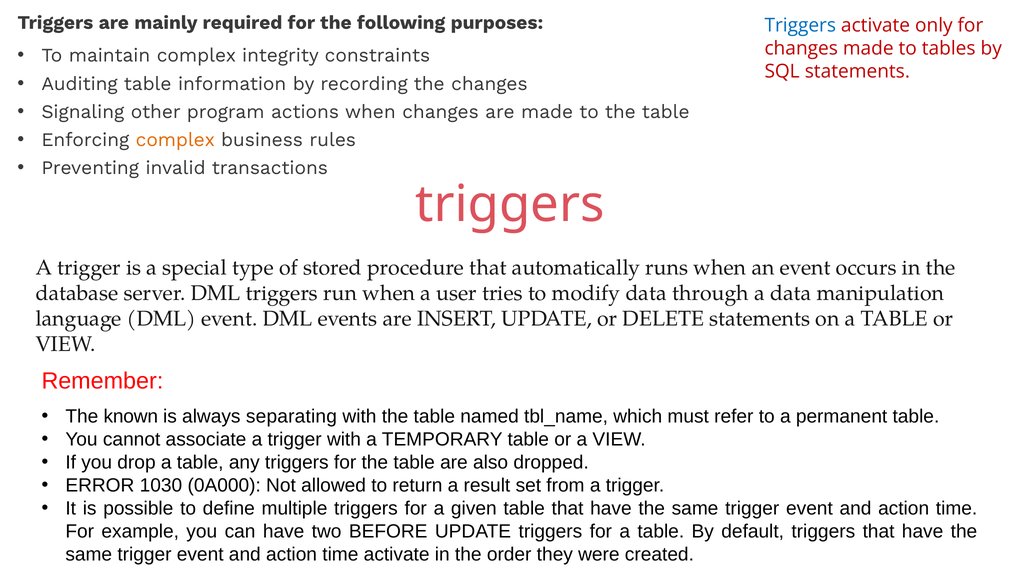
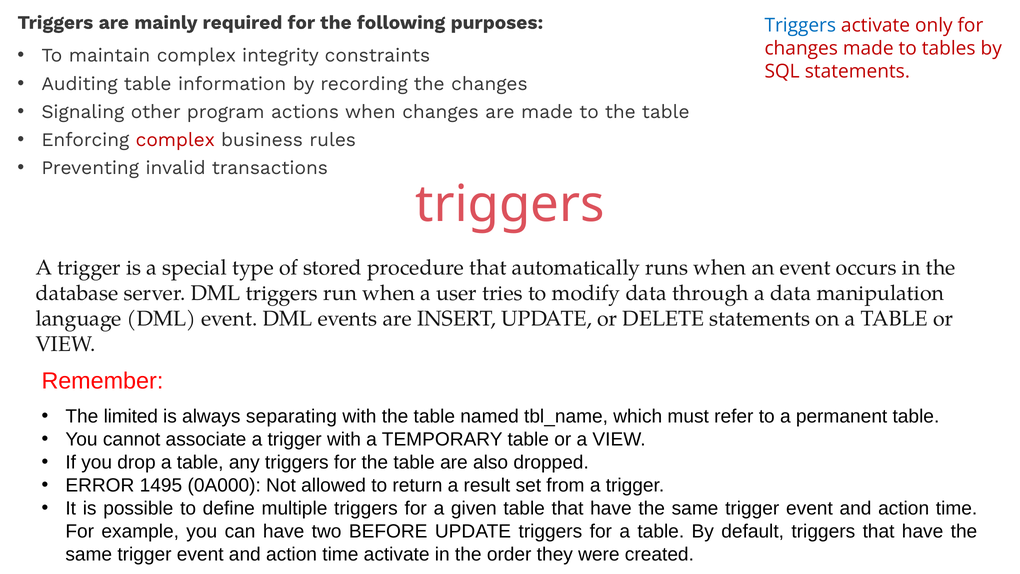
complex at (175, 140) colour: orange -> red
known: known -> limited
1030: 1030 -> 1495
